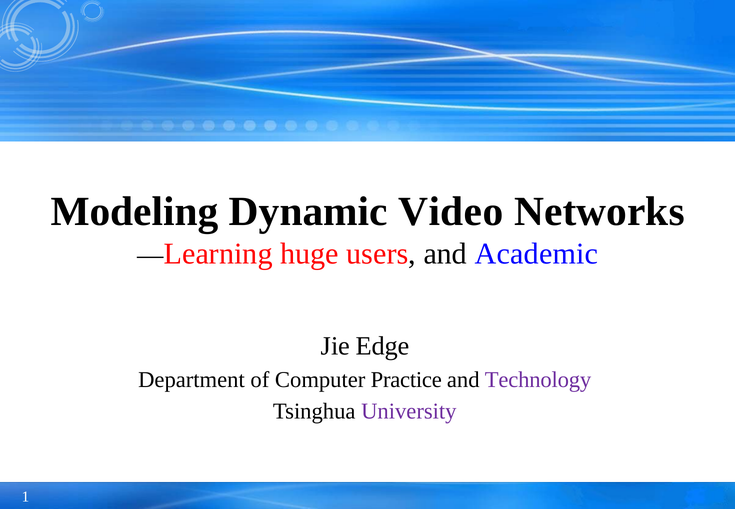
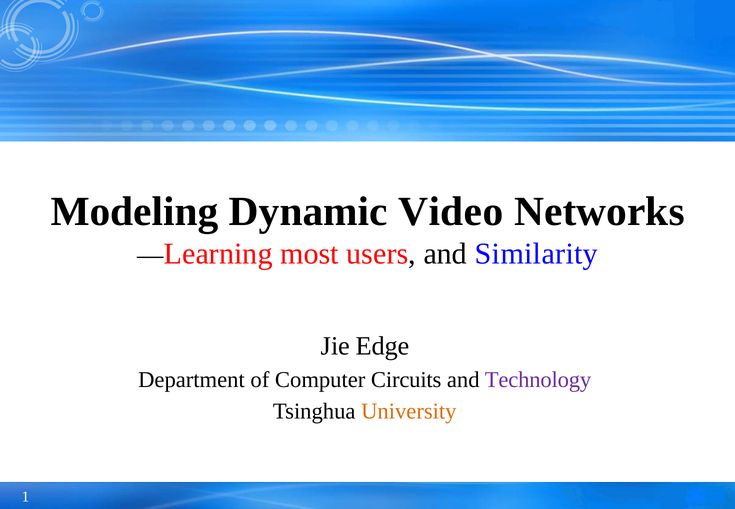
huge: huge -> most
Academic: Academic -> Similarity
Practice: Practice -> Circuits
University colour: purple -> orange
